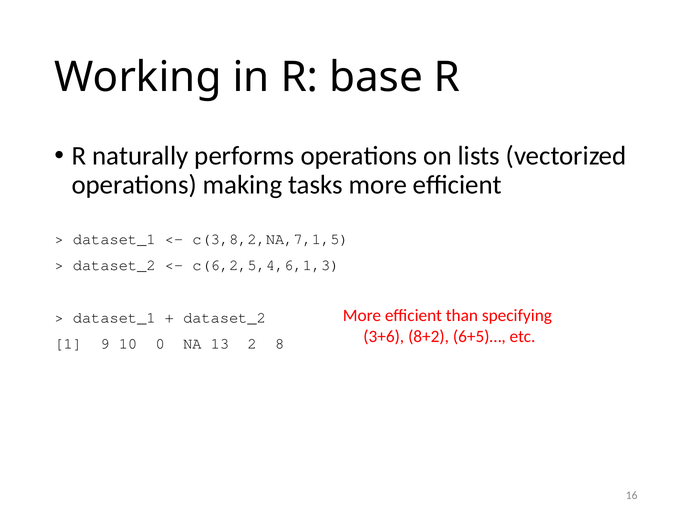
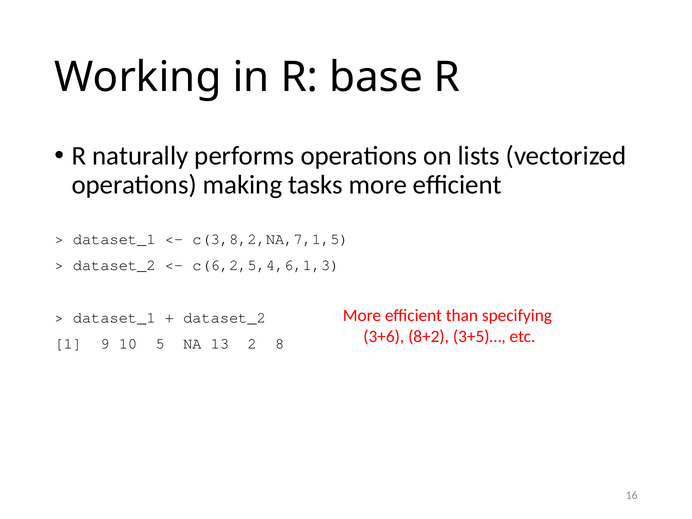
6+5)…: 6+5)… -> 3+5)…
0: 0 -> 5
